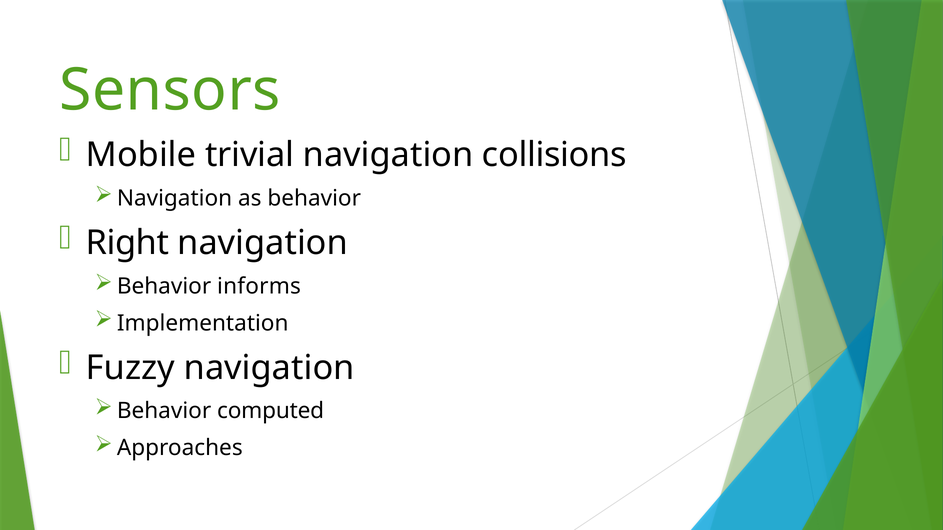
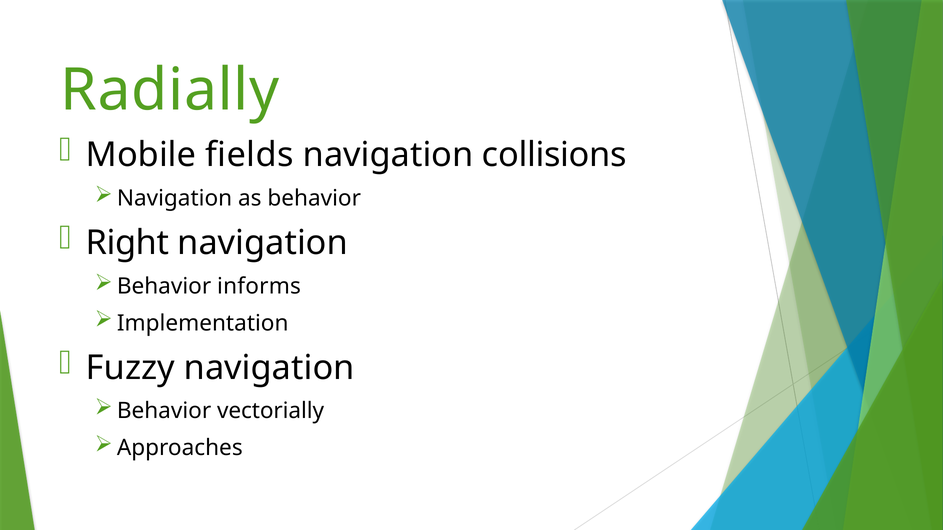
Sensors: Sensors -> Radially
trivial: trivial -> fields
computed: computed -> vectorially
